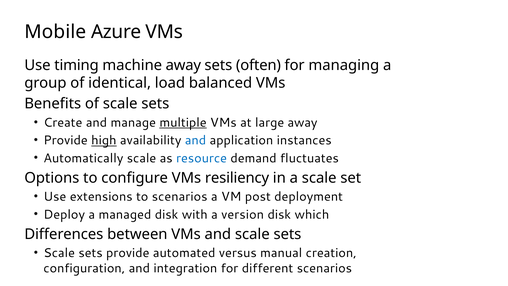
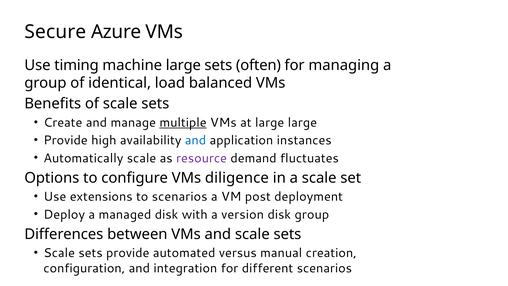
Mobile: Mobile -> Secure
machine away: away -> large
large away: away -> large
high underline: present -> none
resource colour: blue -> purple
resiliency: resiliency -> diligence
disk which: which -> group
